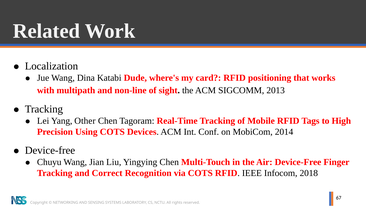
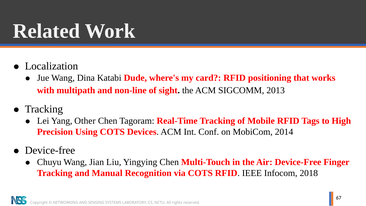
Correct: Correct -> Manual
